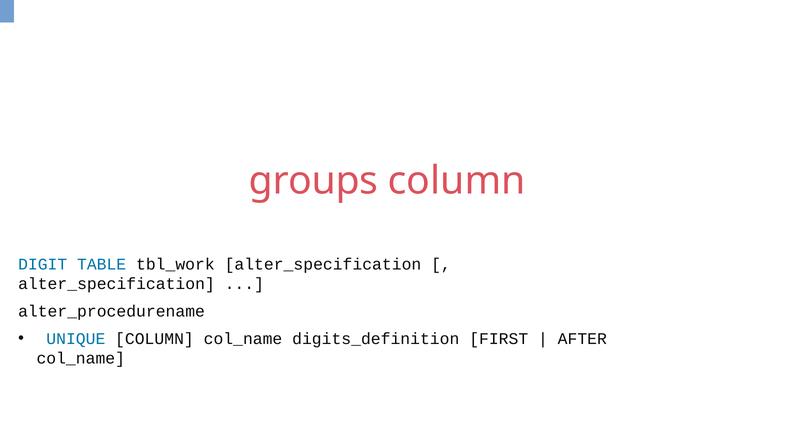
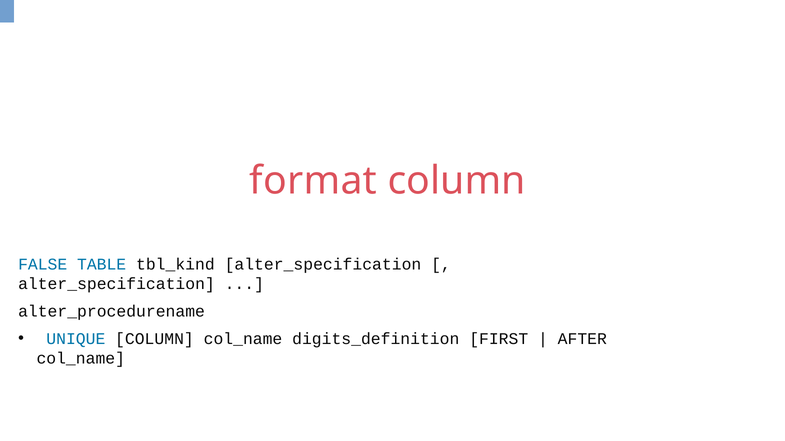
groups: groups -> format
DIGIT: DIGIT -> FALSE
tbl_work: tbl_work -> tbl_kind
